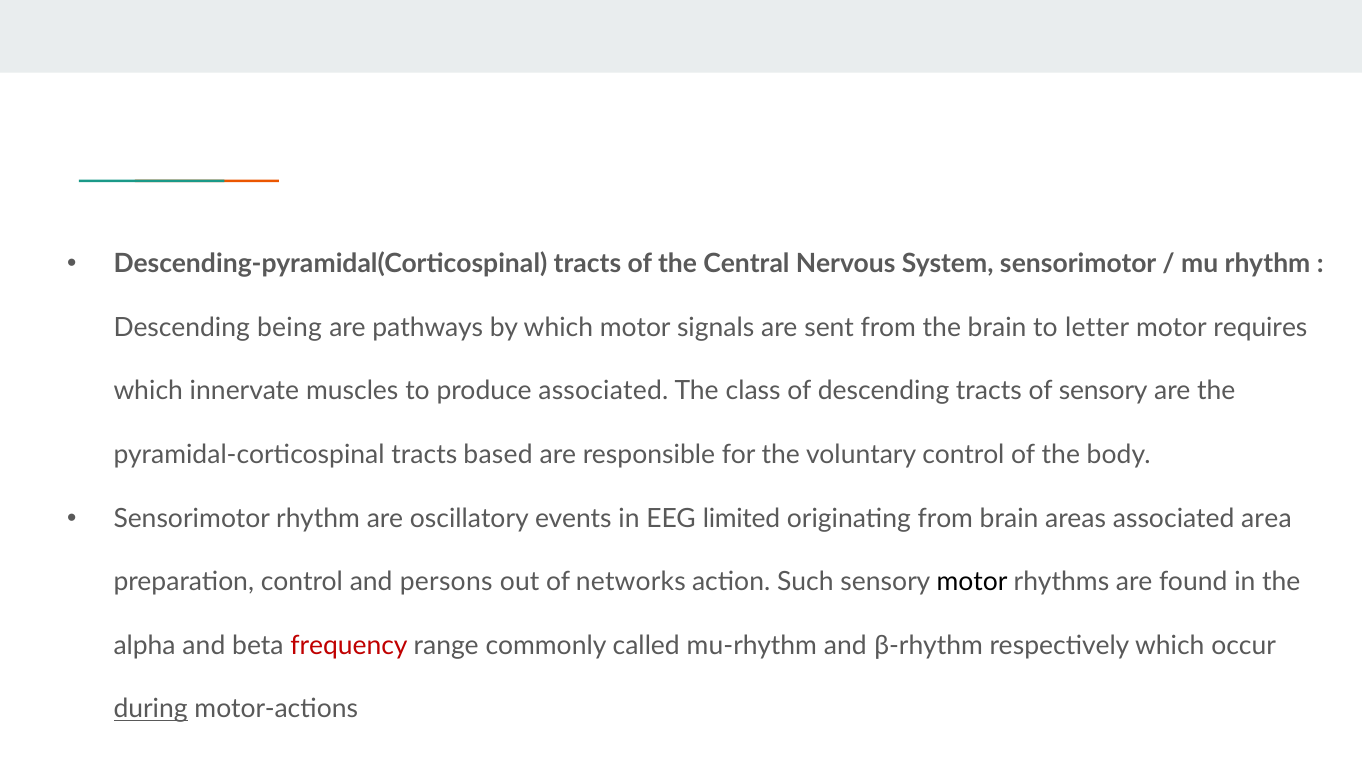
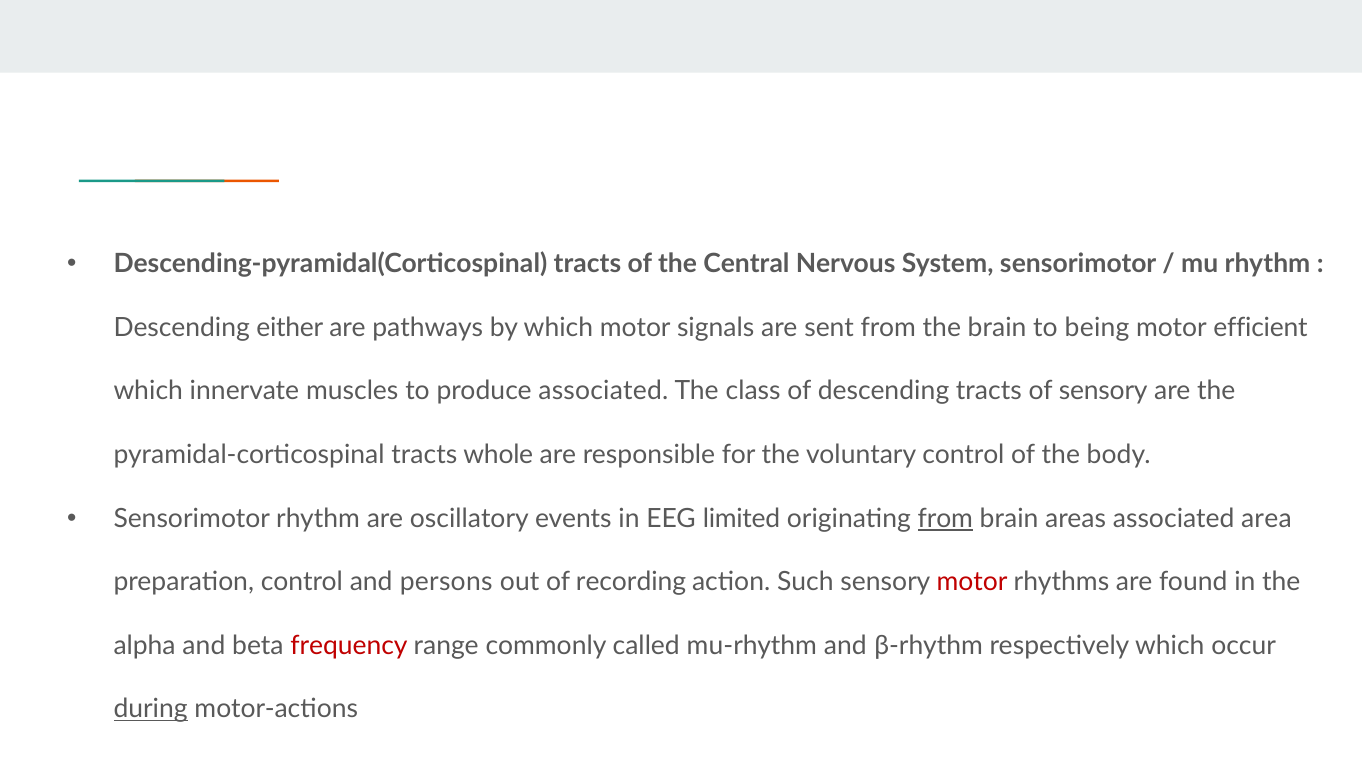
being: being -> either
letter: letter -> being
requires: requires -> efficient
based: based -> whole
from at (945, 518) underline: none -> present
networks: networks -> recording
motor at (972, 582) colour: black -> red
